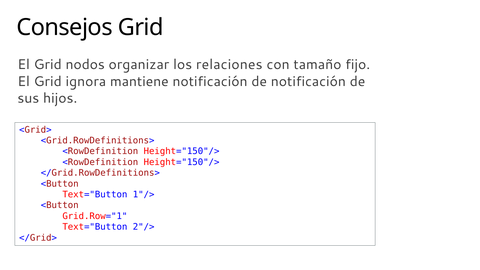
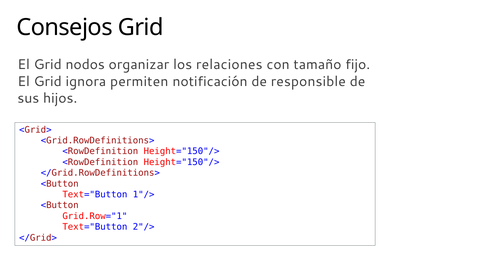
mantiene: mantiene -> permiten
de notificación: notificación -> responsible
